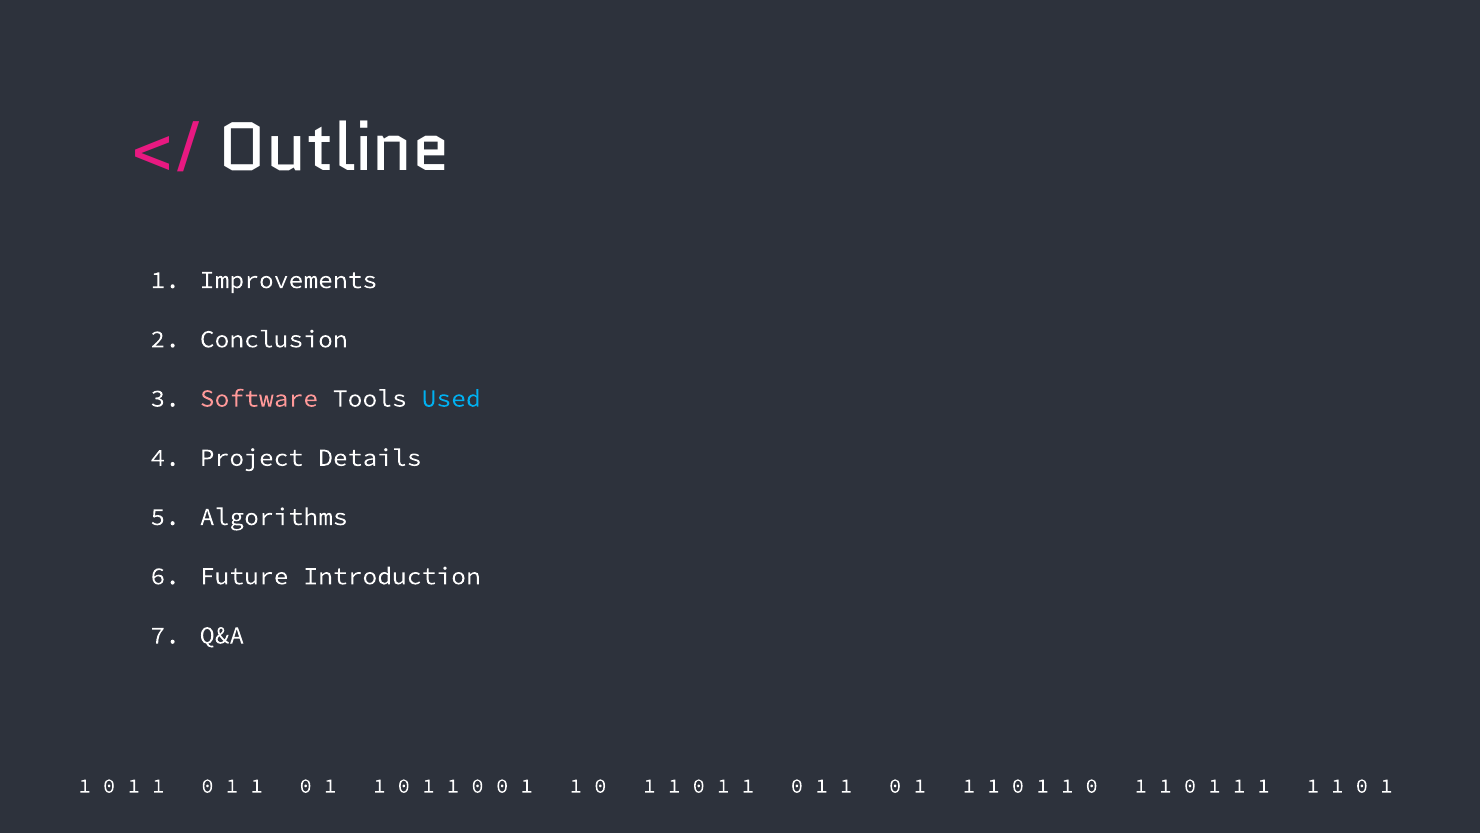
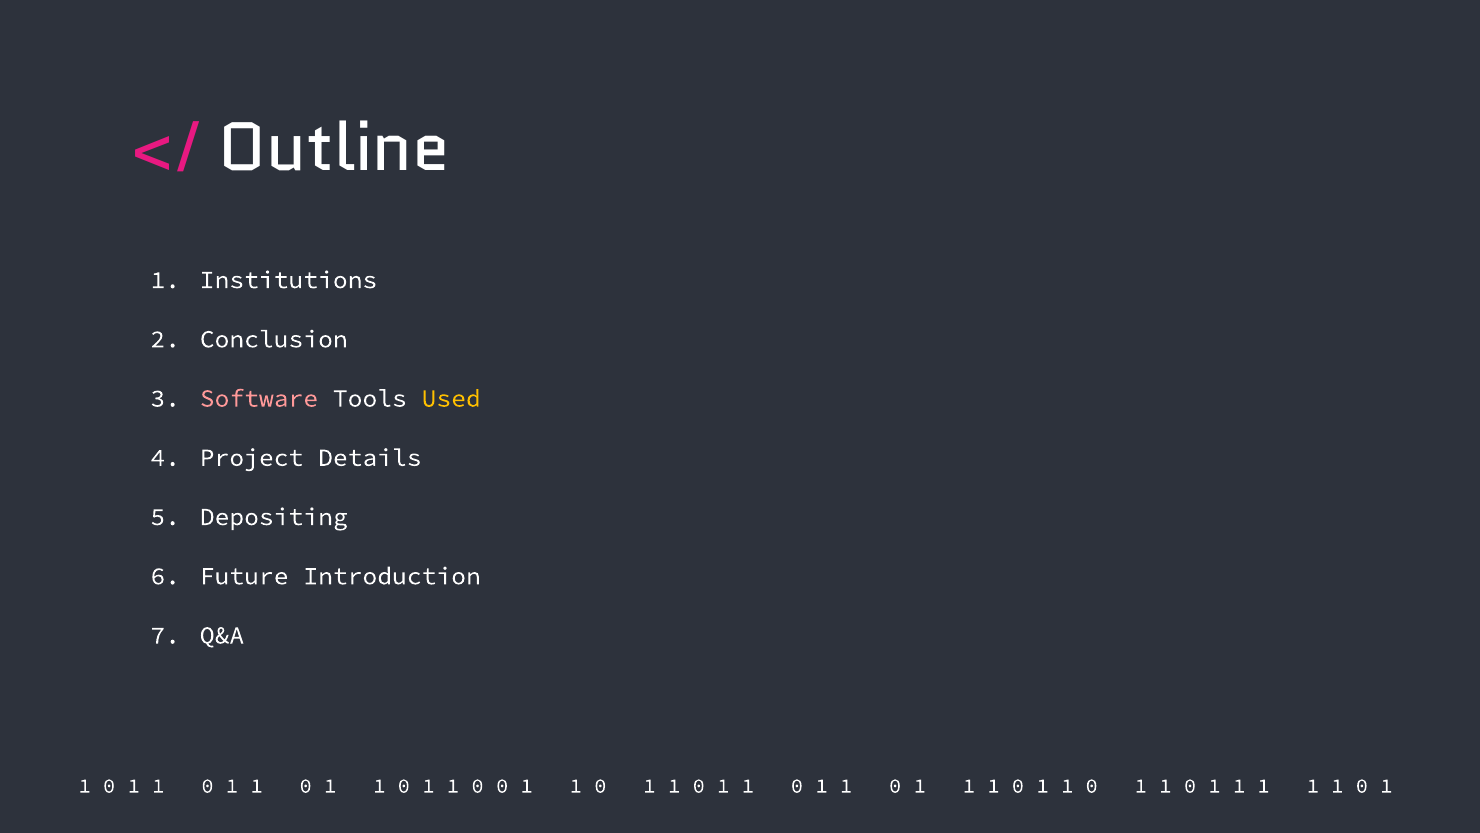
Improvements: Improvements -> Institutions
Used colour: light blue -> yellow
Algorithms: Algorithms -> Depositing
